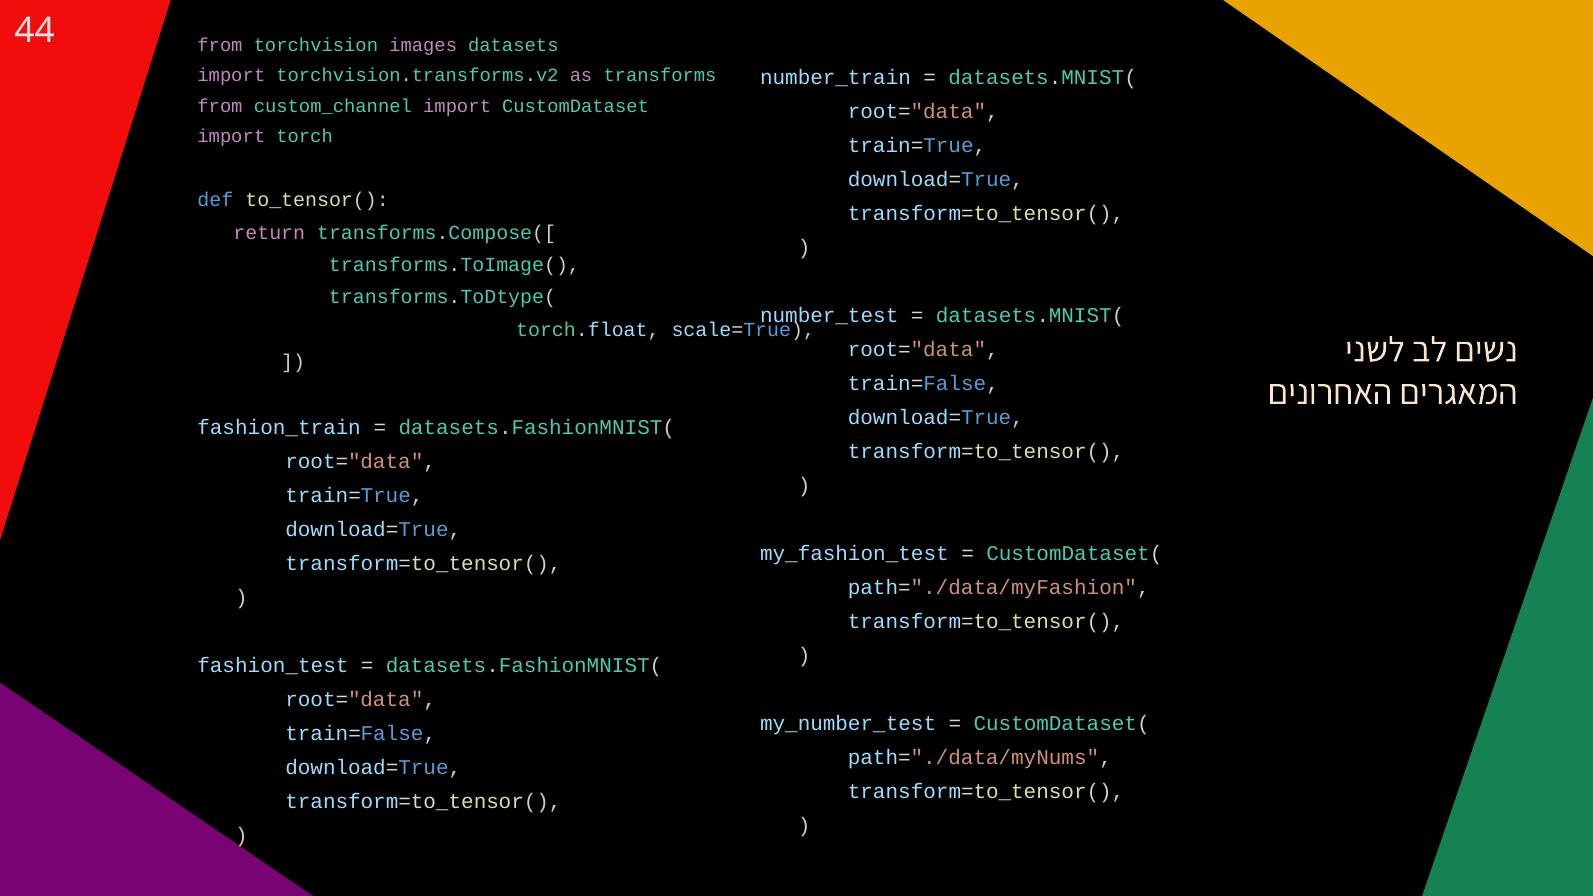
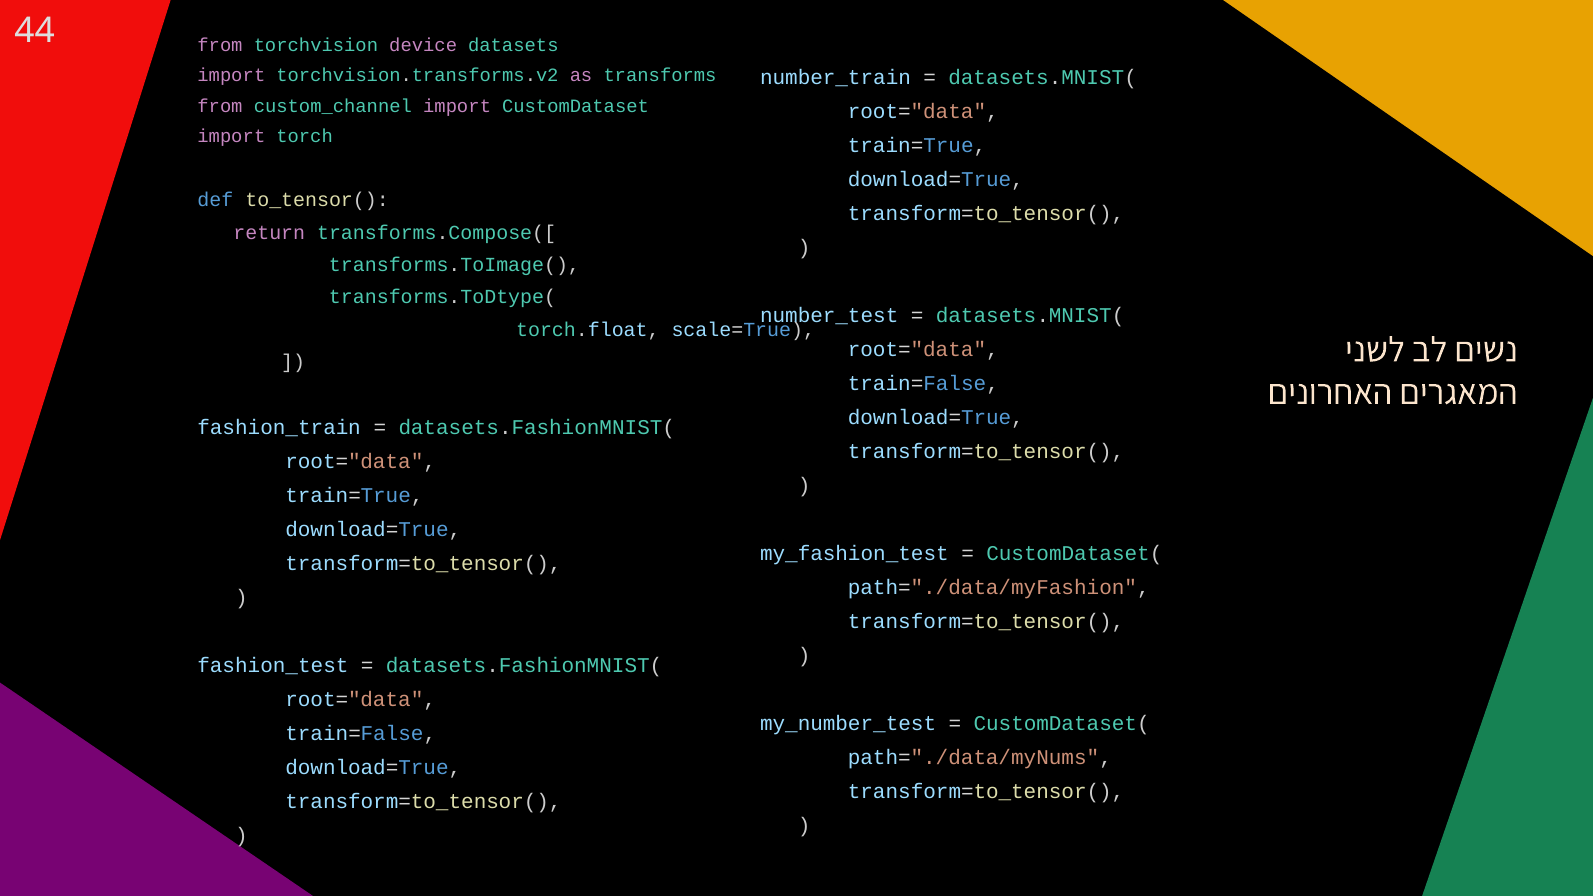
images: images -> device
